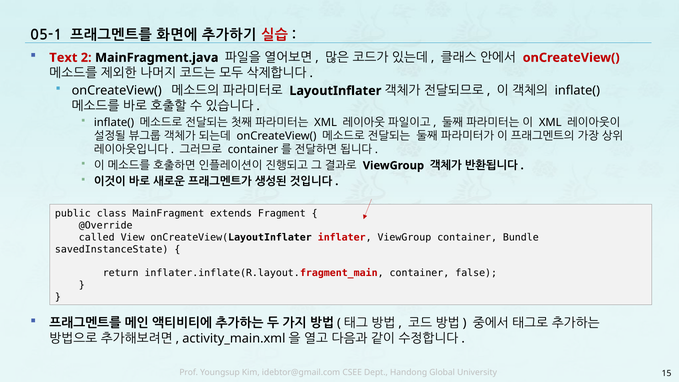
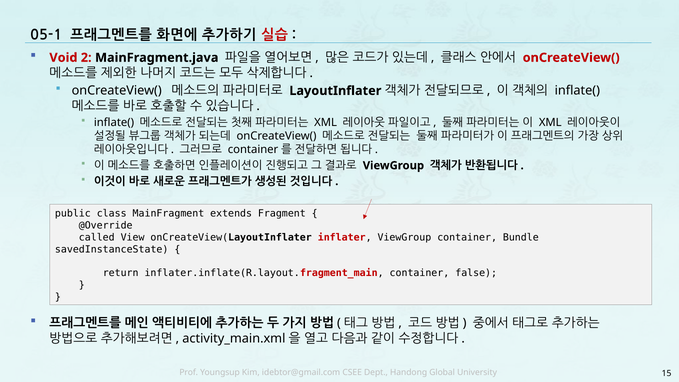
Text: Text -> Void
